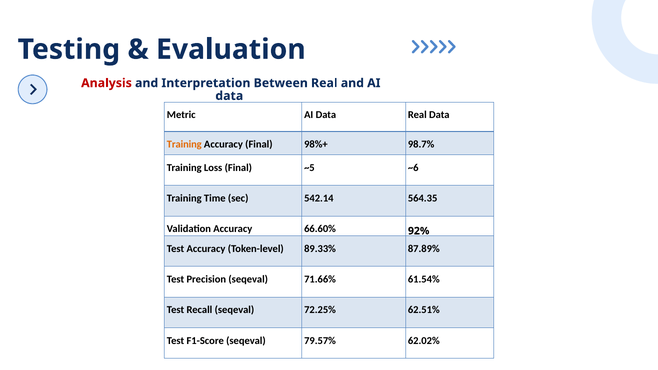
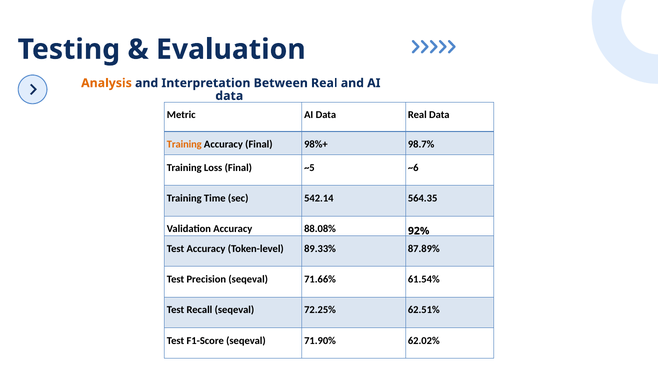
Analysis colour: red -> orange
66.60%: 66.60% -> 88.08%
79.57%: 79.57% -> 71.90%
